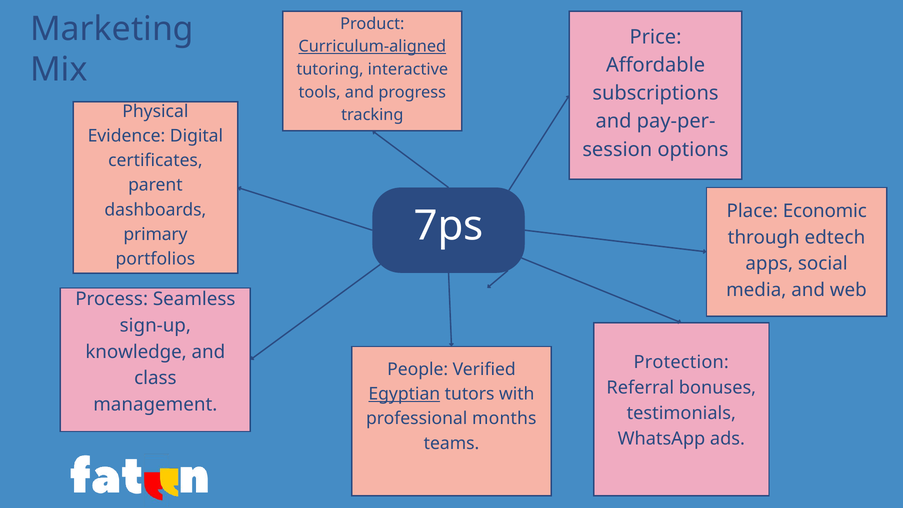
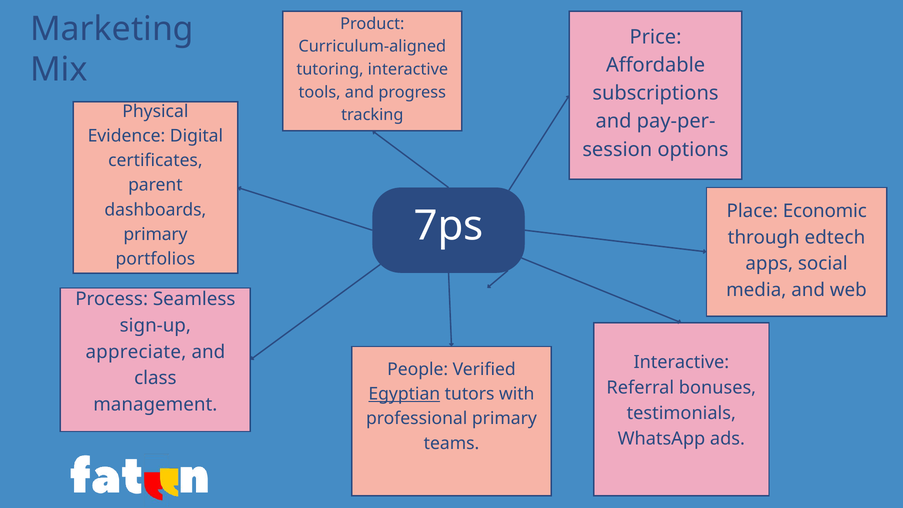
Curriculum-aligned underline: present -> none
knowledge: knowledge -> appreciate
Protection at (681, 362): Protection -> Interactive
professional months: months -> primary
